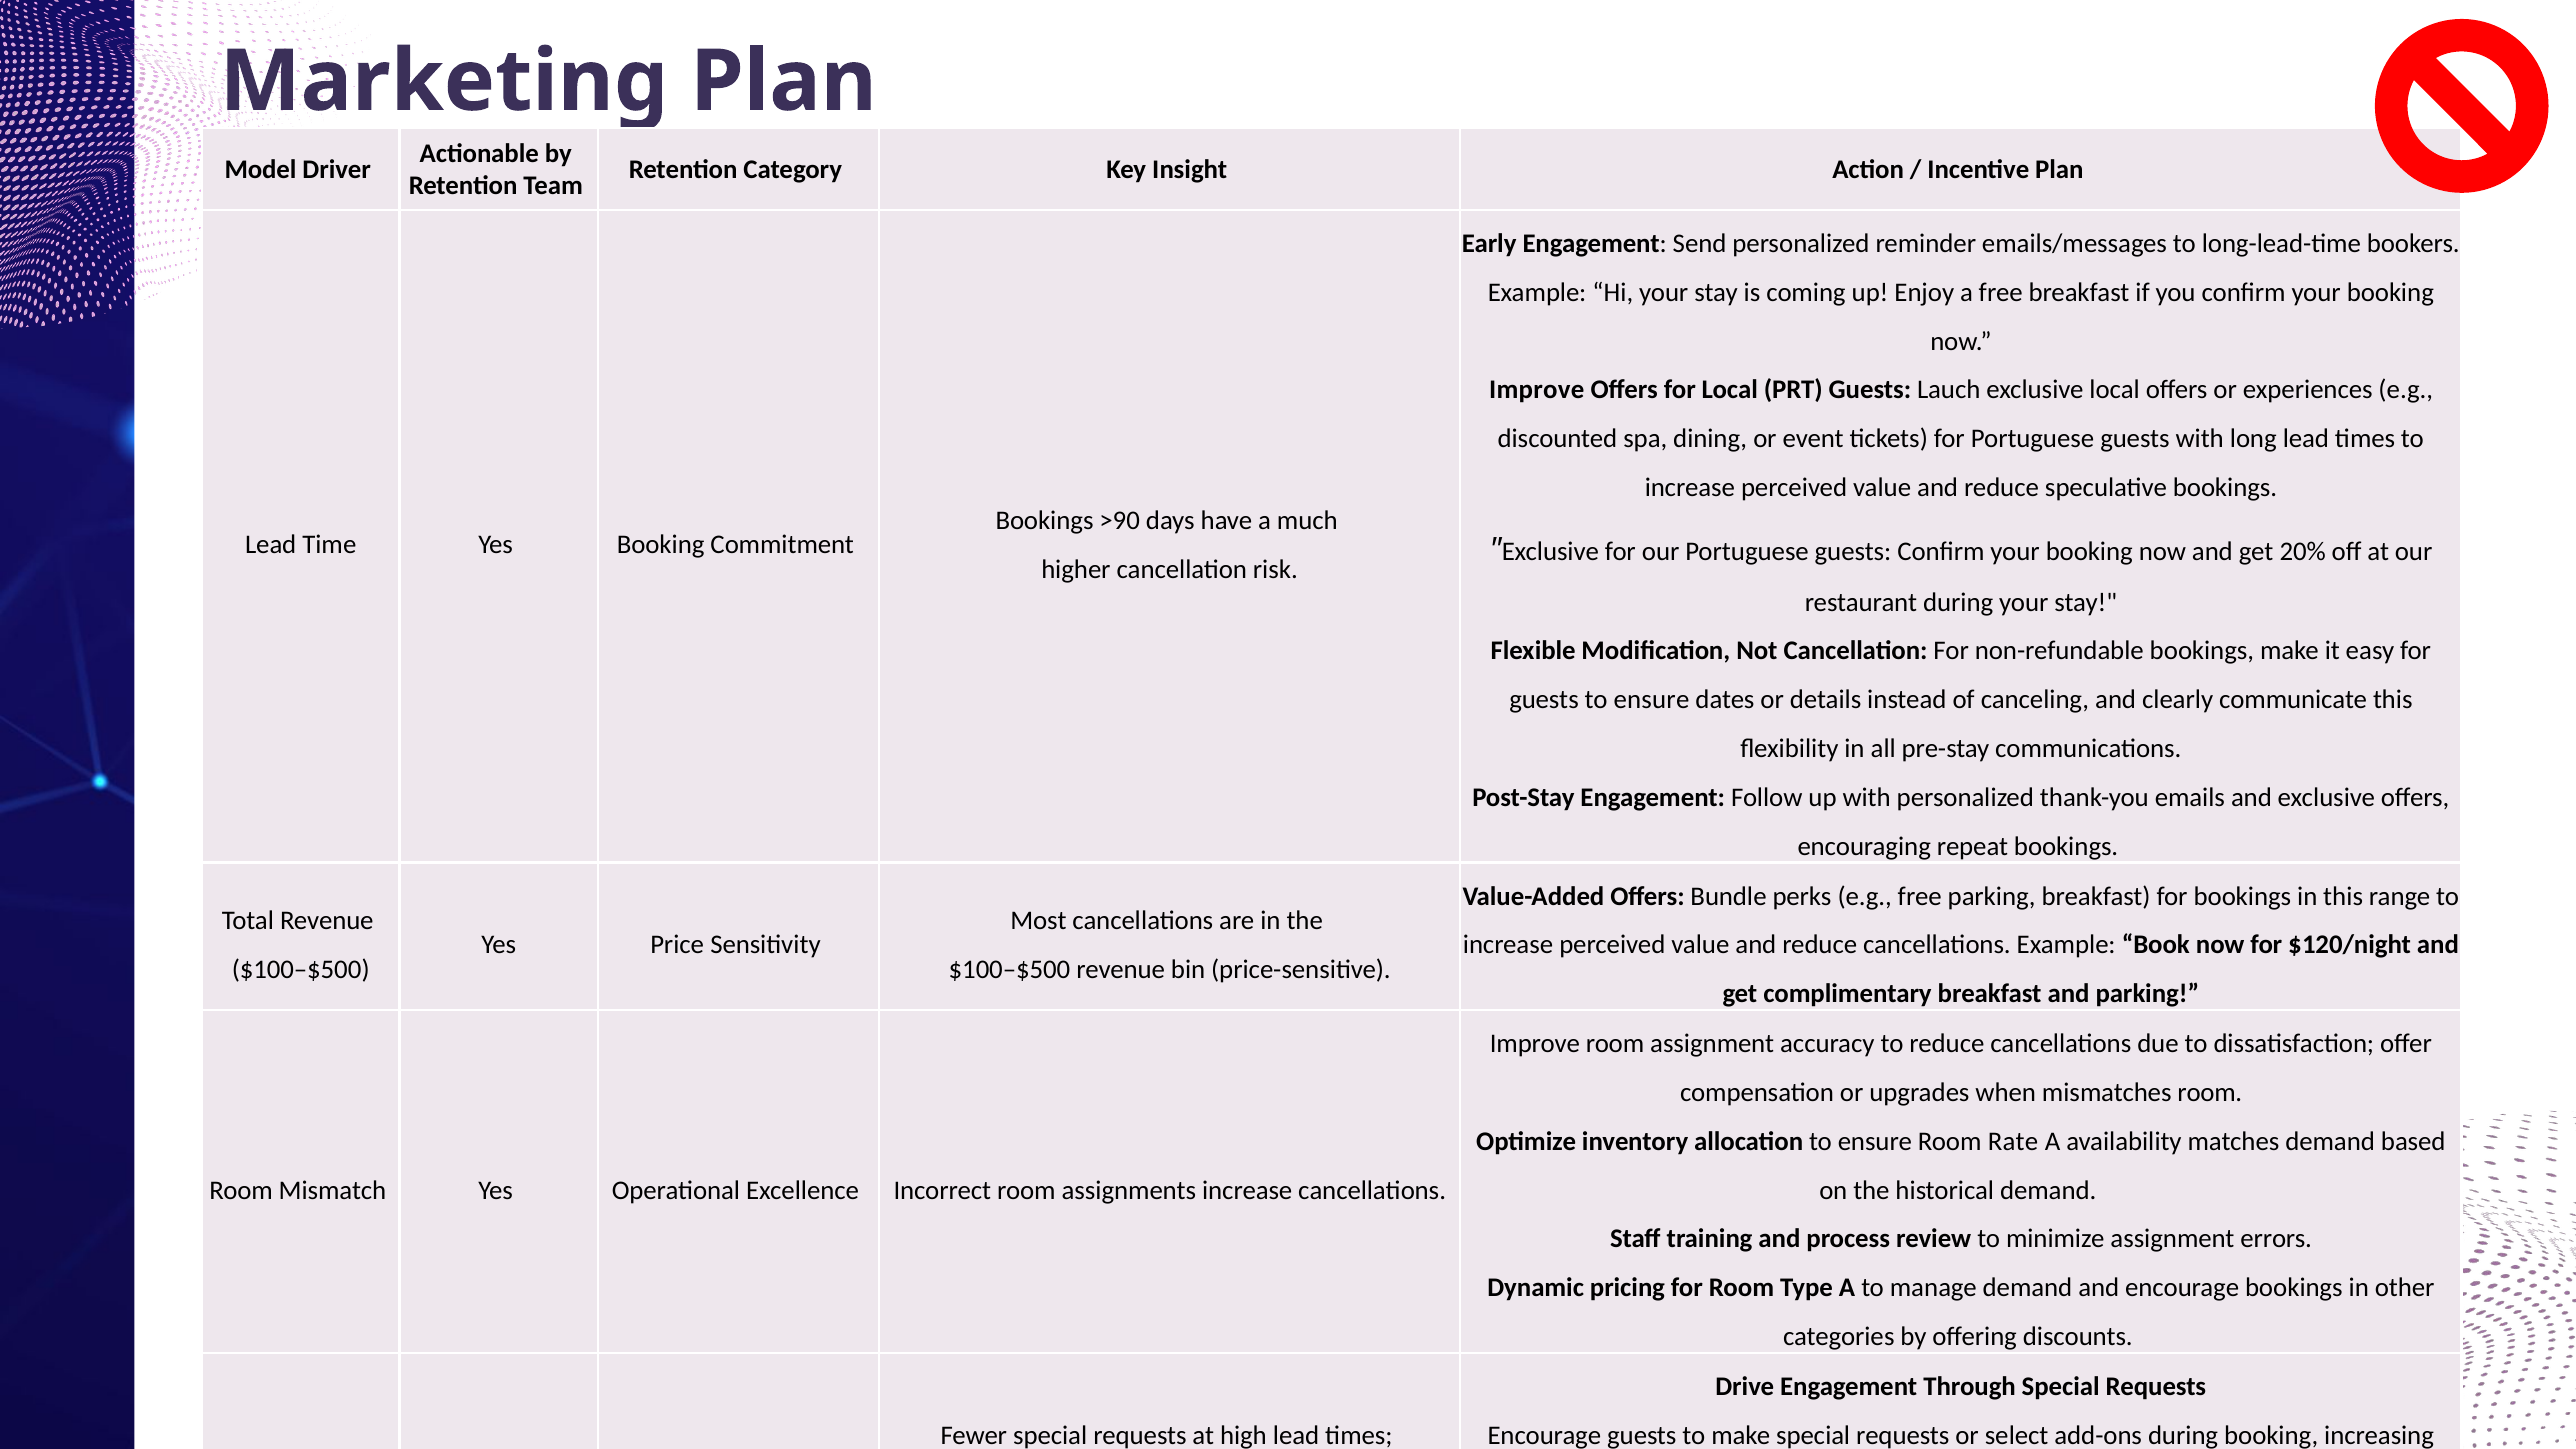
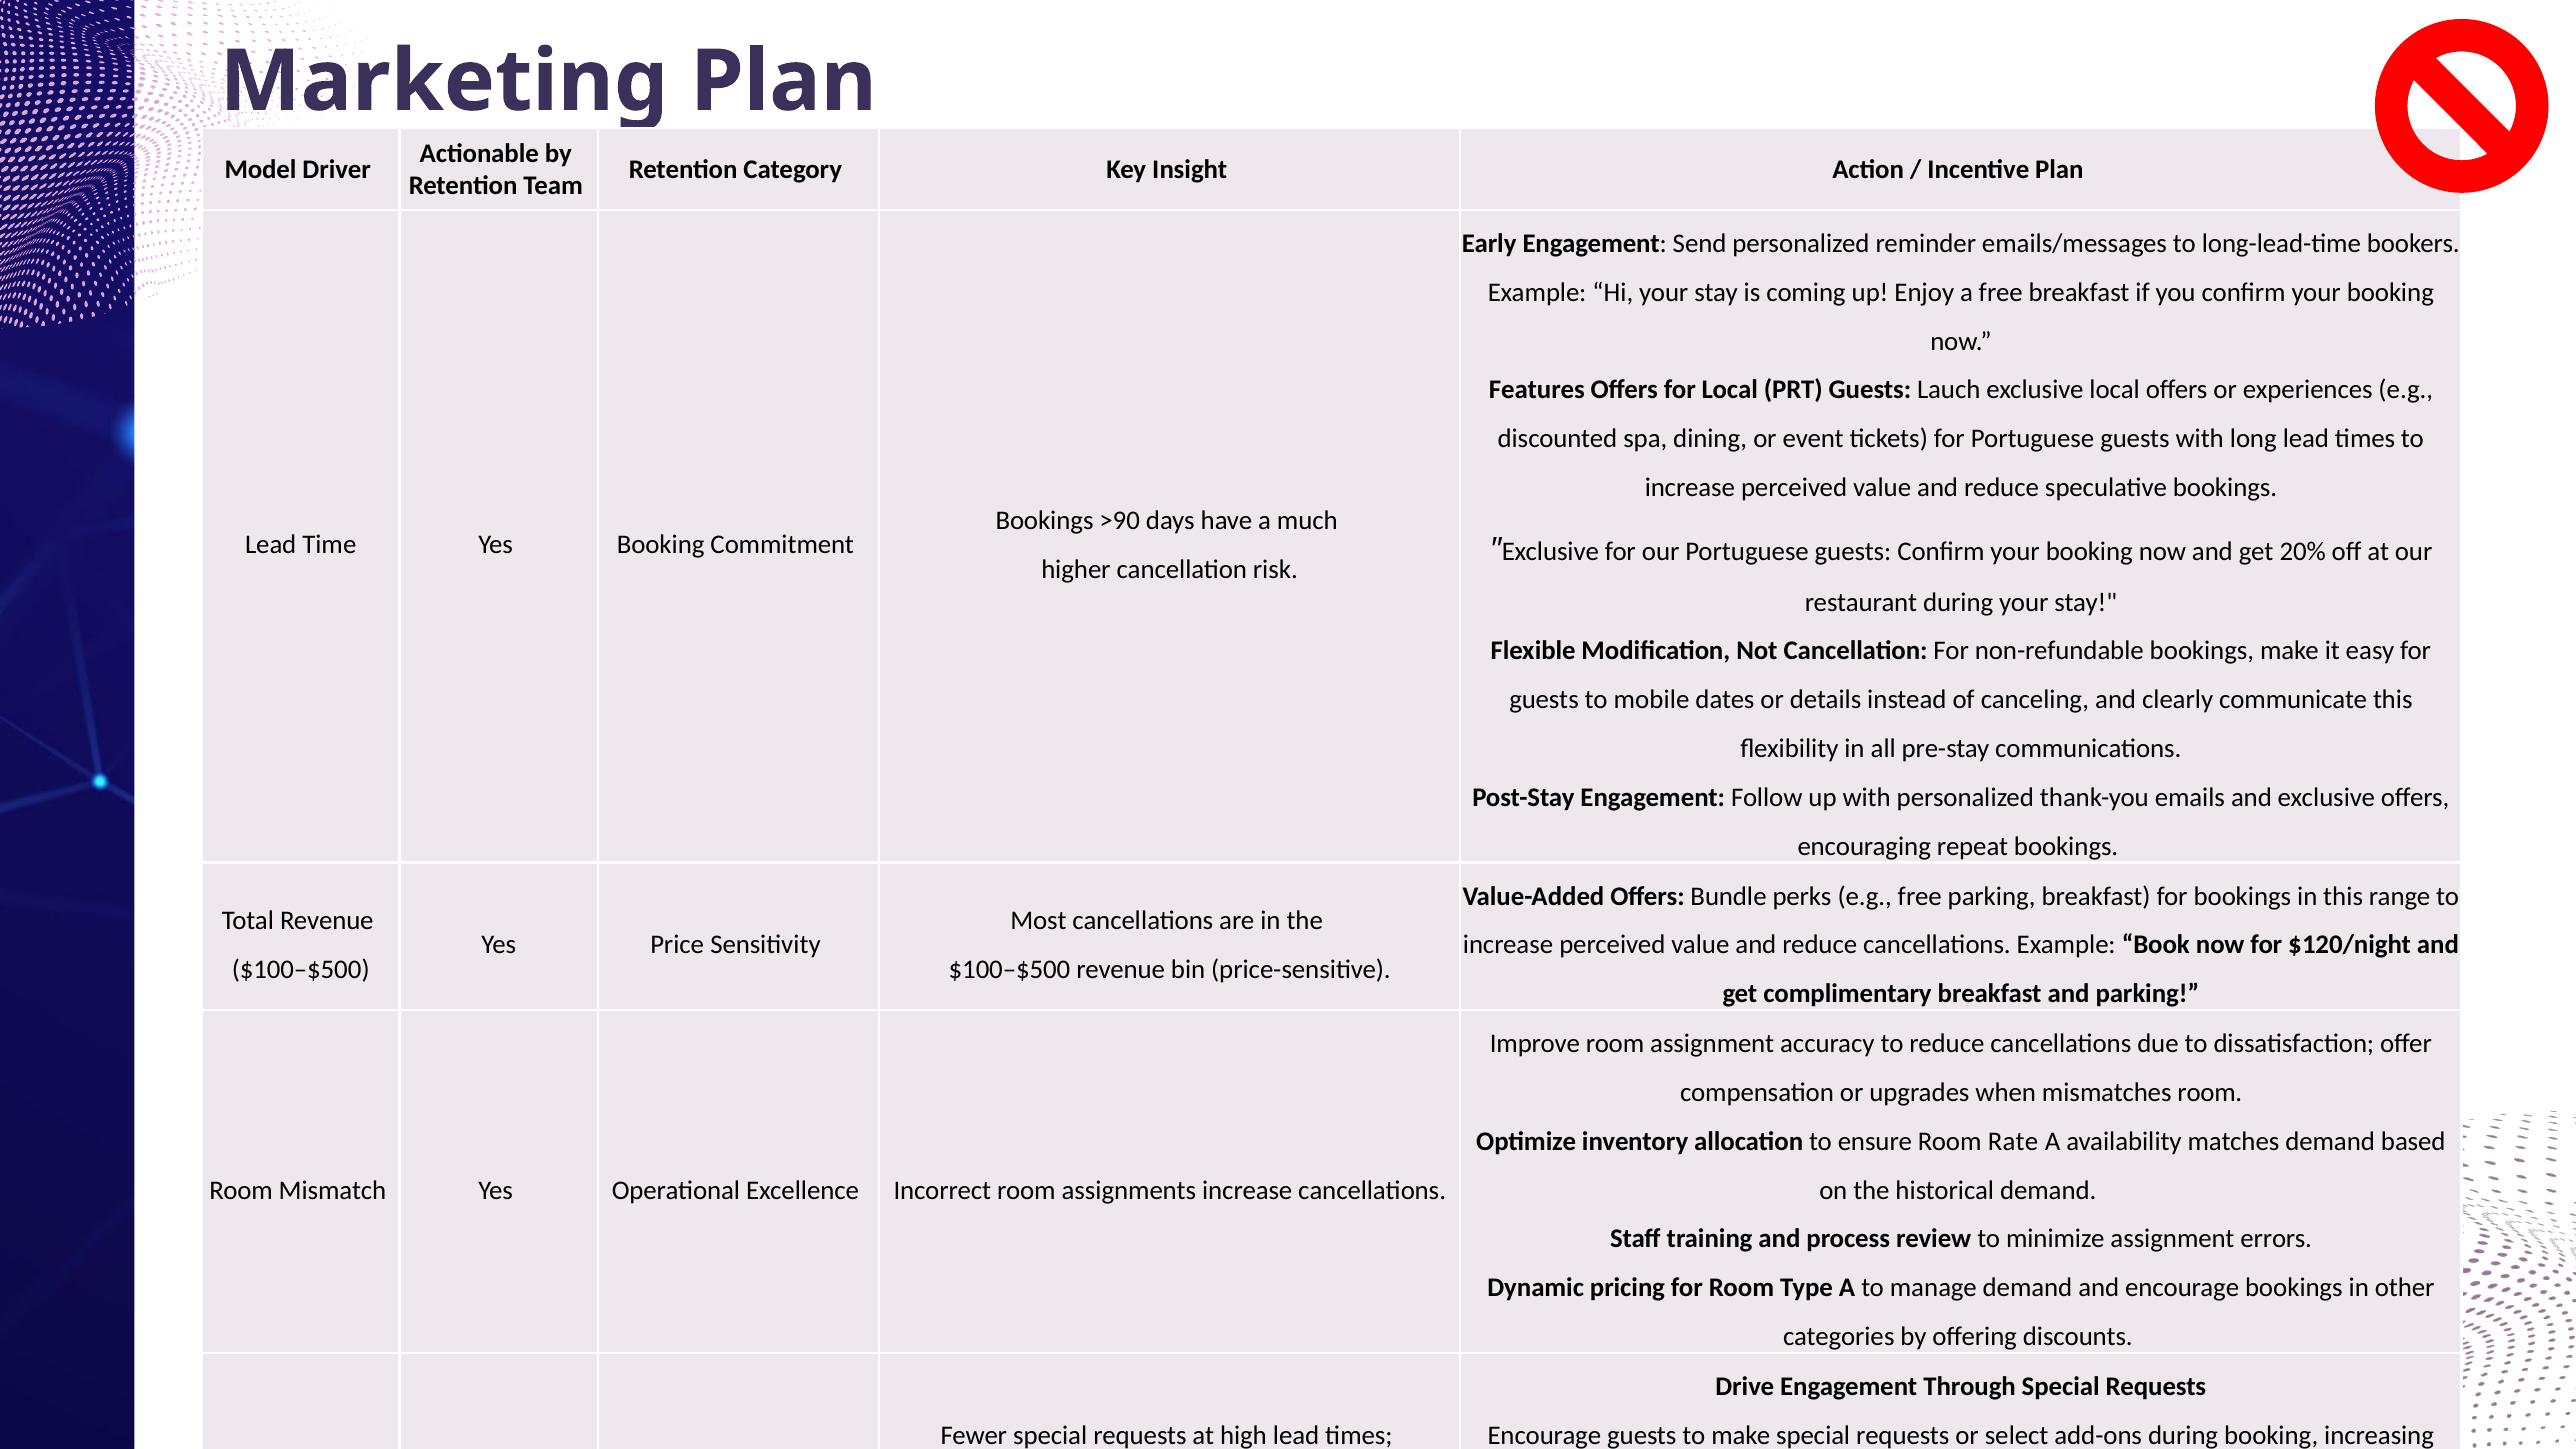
Improve at (1537, 390): Improve -> Features
guests to ensure: ensure -> mobile
